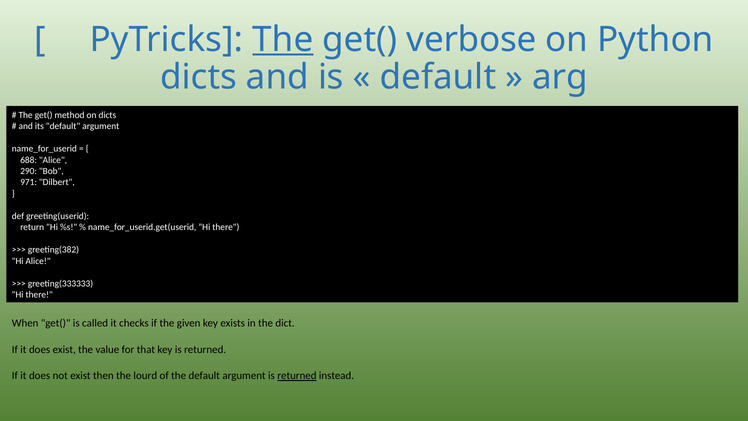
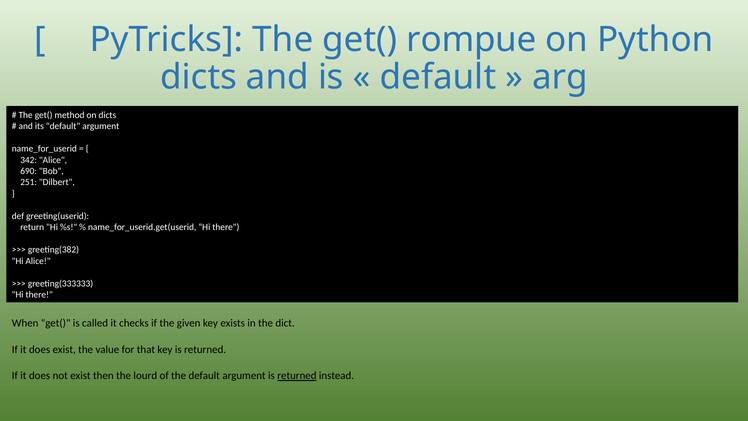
The at (283, 39) underline: present -> none
verbose: verbose -> rompue
688: 688 -> 342
290: 290 -> 690
971: 971 -> 251
